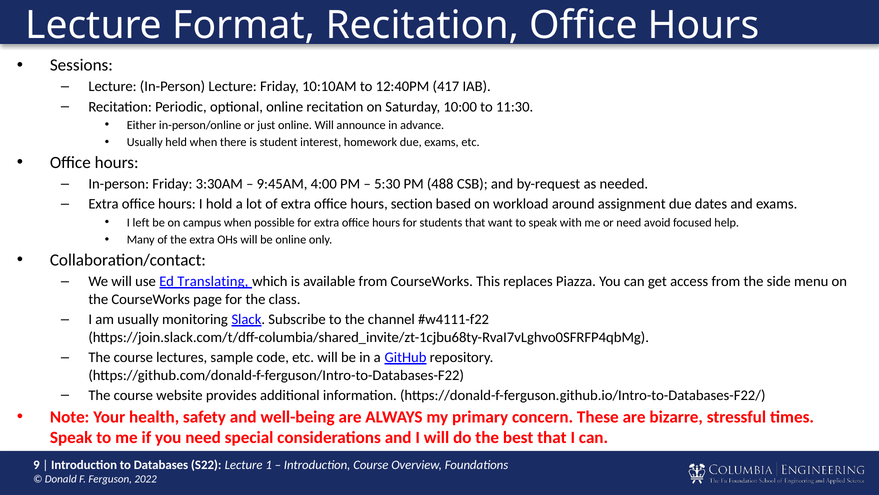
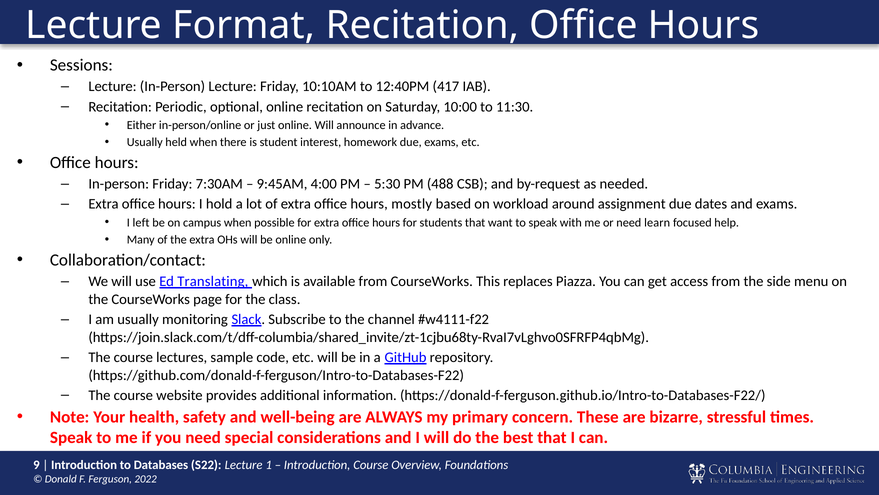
3:30AM: 3:30AM -> 7:30AM
section: section -> mostly
avoid: avoid -> learn
